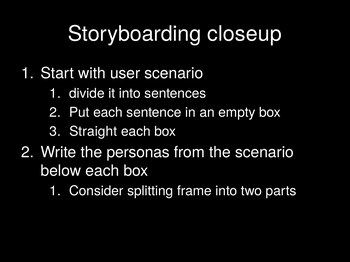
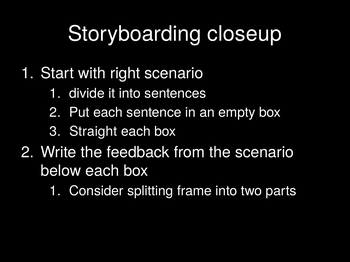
user: user -> right
personas: personas -> feedback
